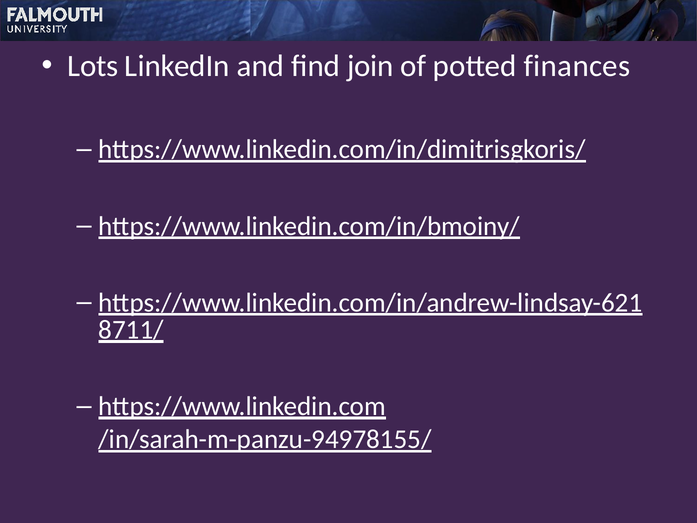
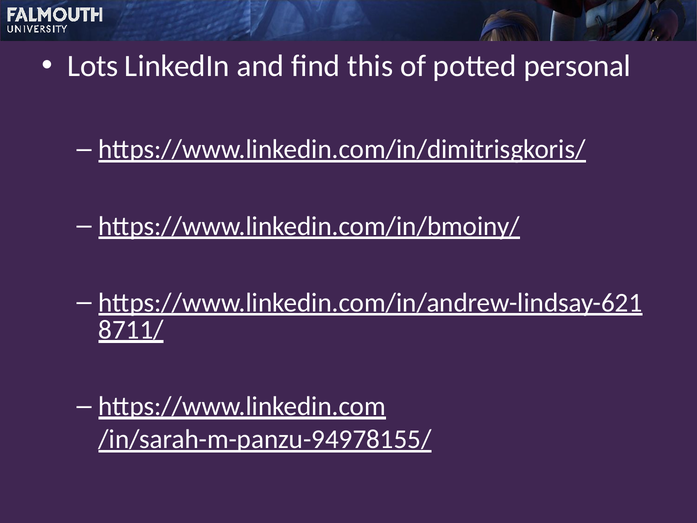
join: join -> this
finances: finances -> personal
